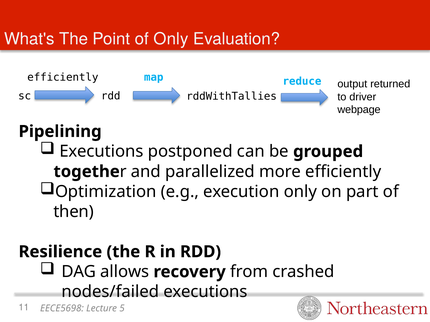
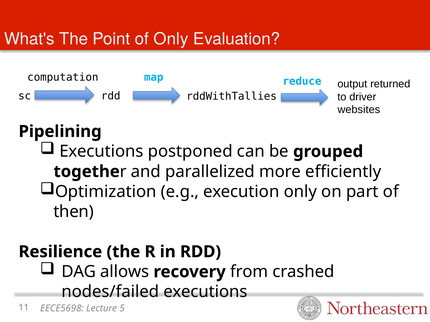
efficiently at (63, 77): efficiently -> computation
webpage: webpage -> websites
